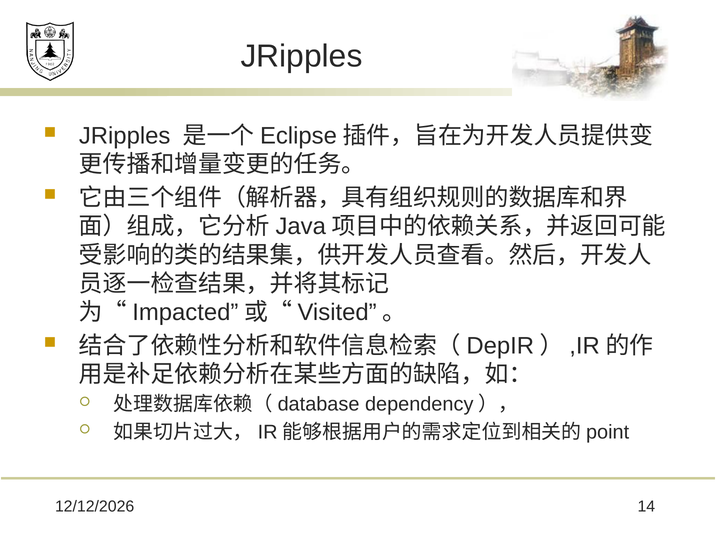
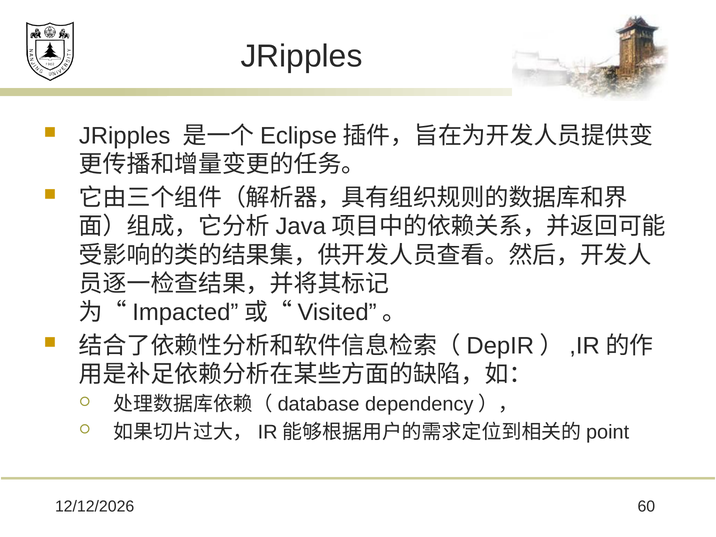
14: 14 -> 60
